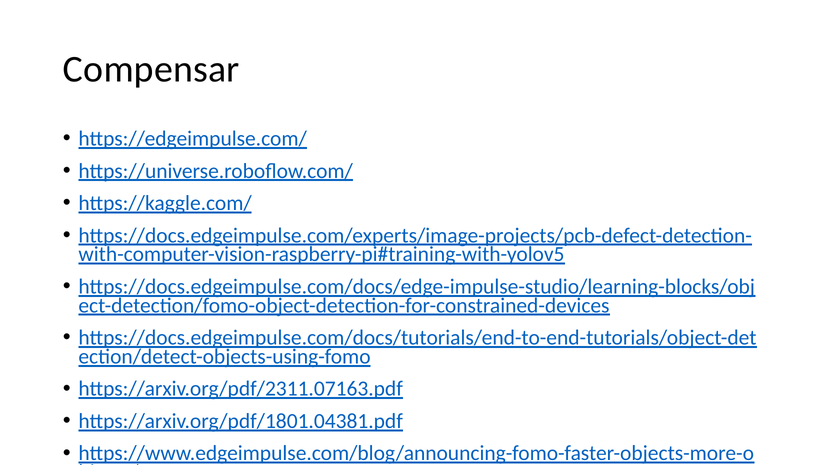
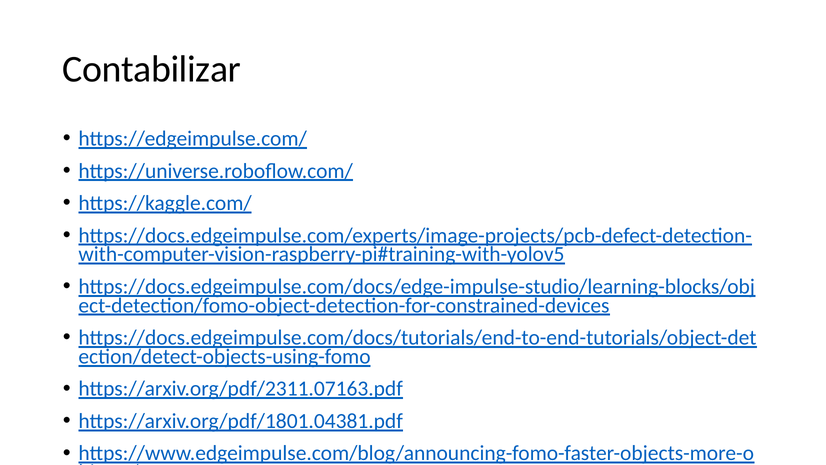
Compensar: Compensar -> Contabilizar
